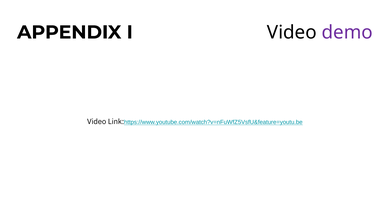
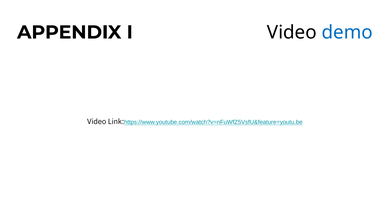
demo colour: purple -> blue
